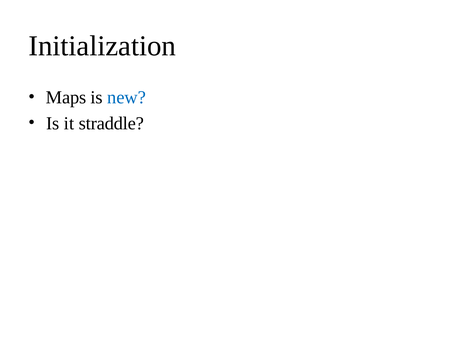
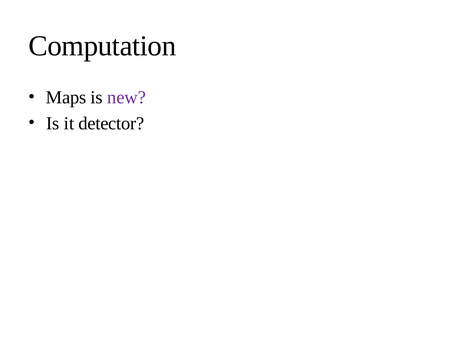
Initialization: Initialization -> Computation
new colour: blue -> purple
straddle: straddle -> detector
